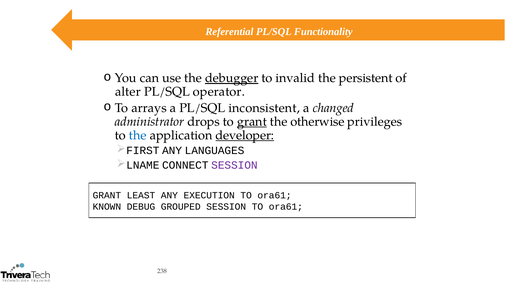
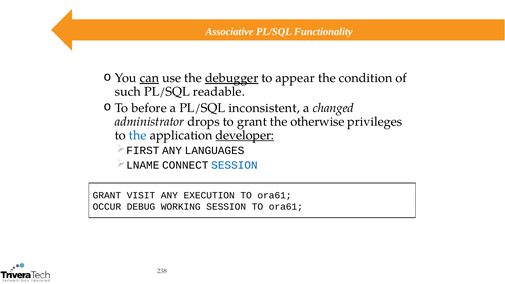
Referential: Referential -> Associative
can underline: none -> present
invalid: invalid -> appear
persistent: persistent -> condition
alter: alter -> such
operator: operator -> readable
arrays: arrays -> before
grant at (252, 122) underline: present -> none
SESSION at (234, 165) colour: purple -> blue
LEAST: LEAST -> VISIT
KNOWN: KNOWN -> OCCUR
GROUPED: GROUPED -> WORKING
